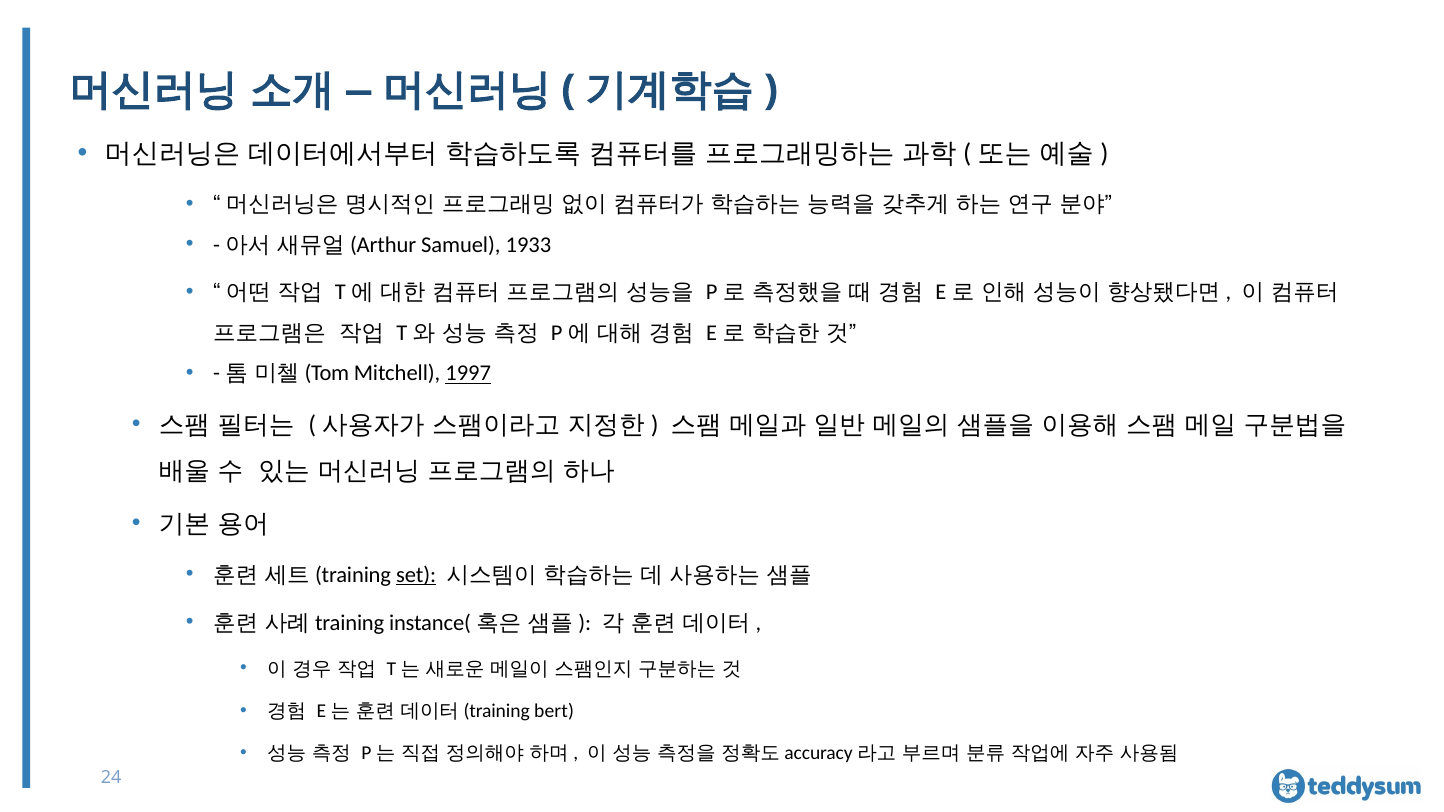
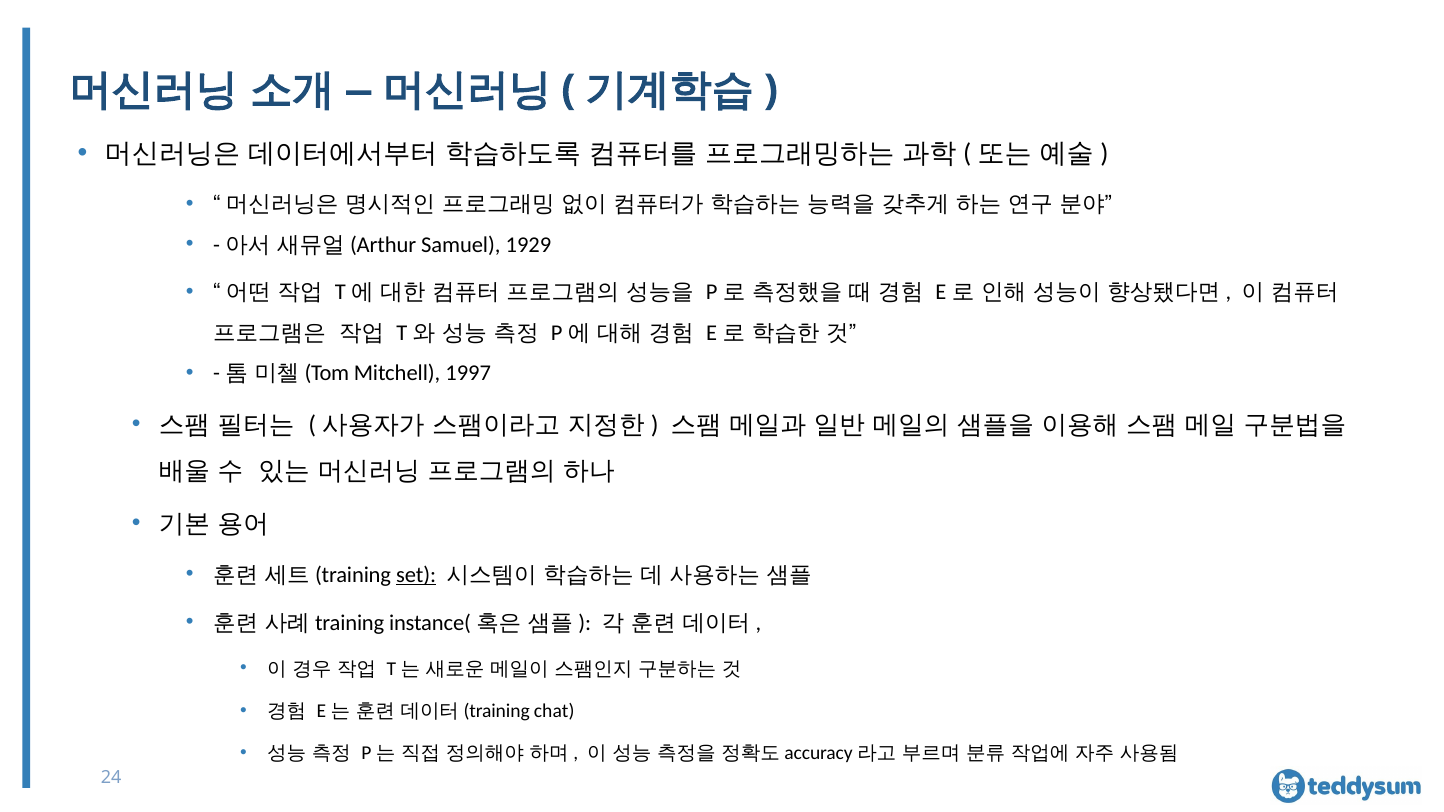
1933: 1933 -> 1929
1997 underline: present -> none
bert: bert -> chat
